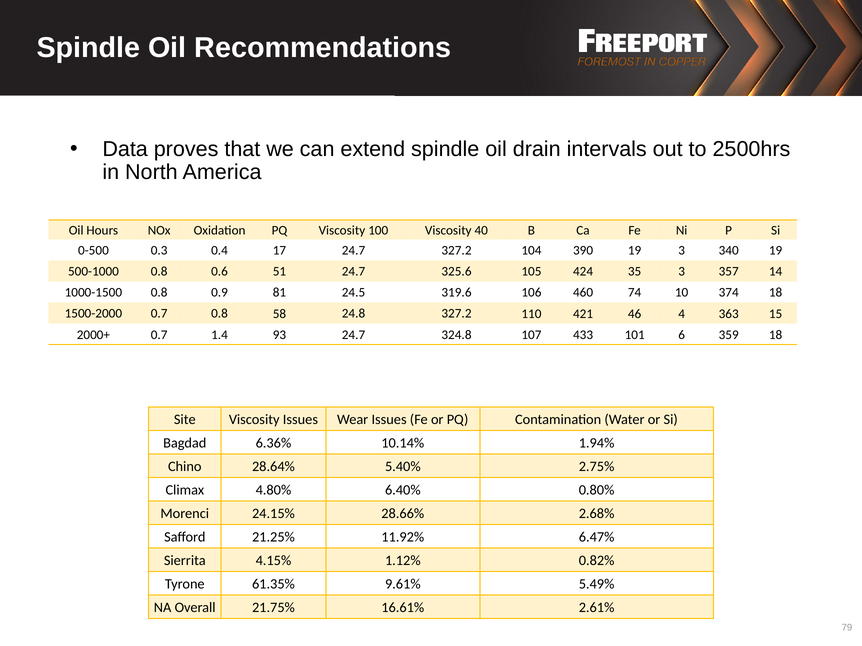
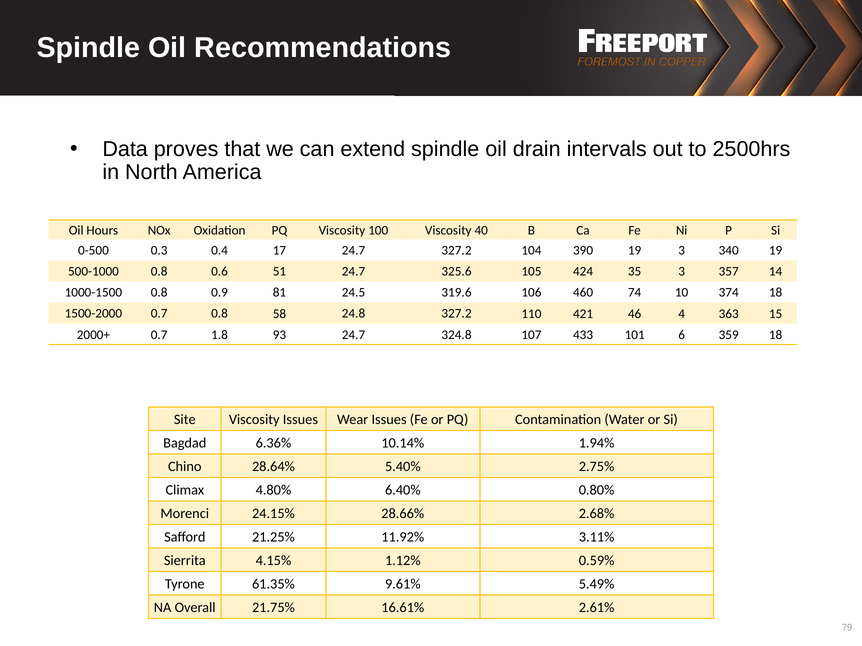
1.4: 1.4 -> 1.8
6.47%: 6.47% -> 3.11%
0.82%: 0.82% -> 0.59%
